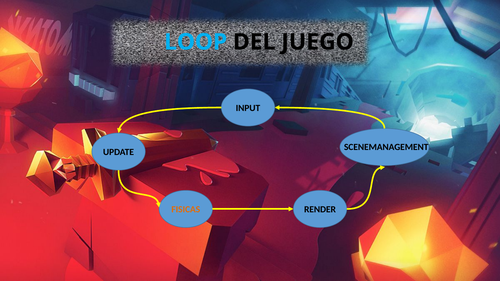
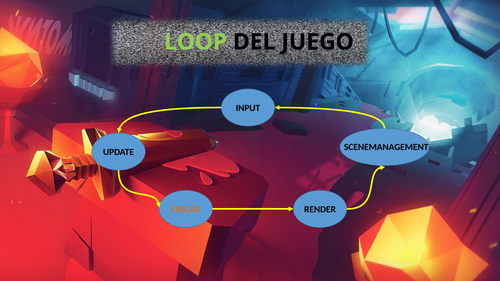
LOOP colour: light blue -> light green
